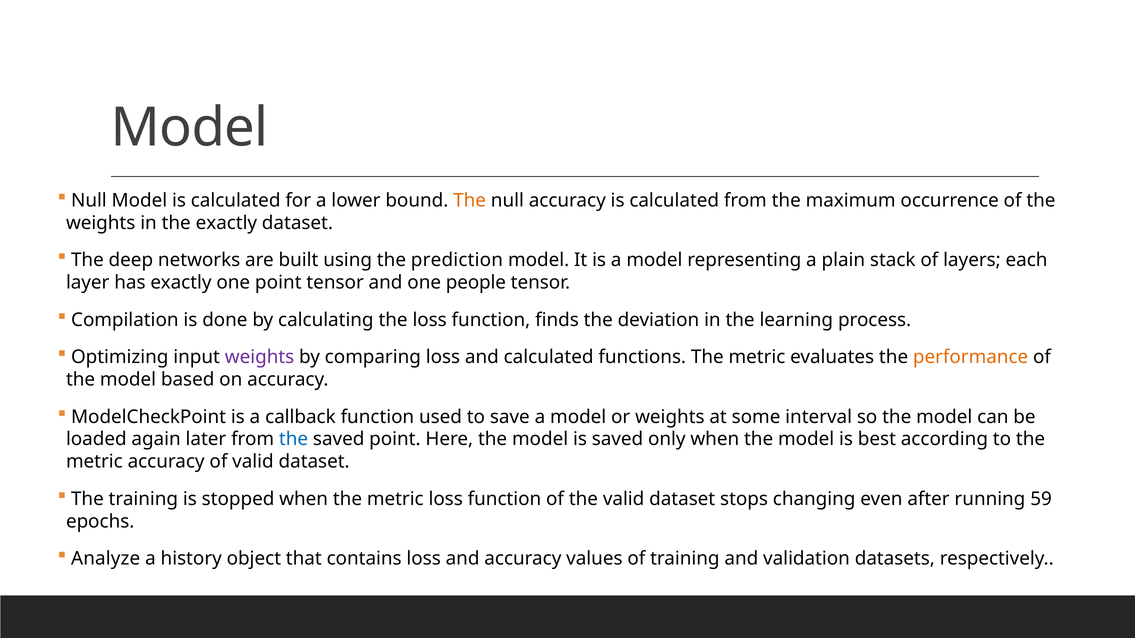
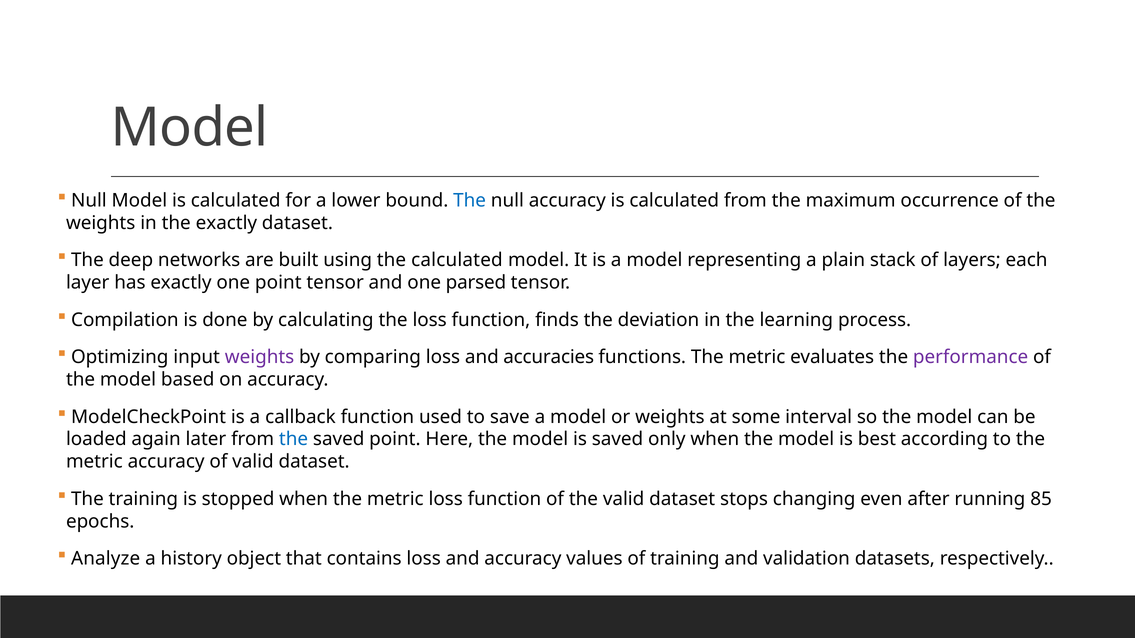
The at (470, 201) colour: orange -> blue
the prediction: prediction -> calculated
people: people -> parsed
and calculated: calculated -> accuracies
performance colour: orange -> purple
59: 59 -> 85
